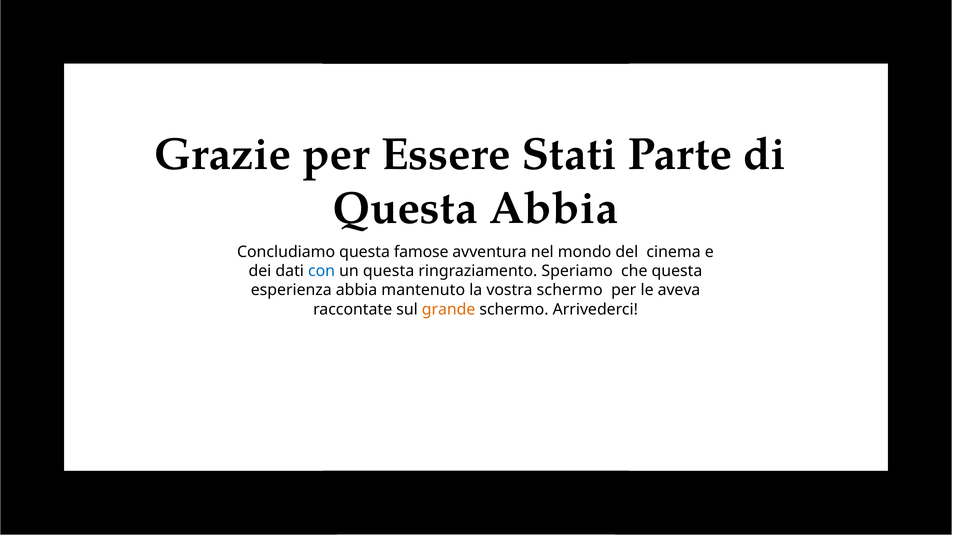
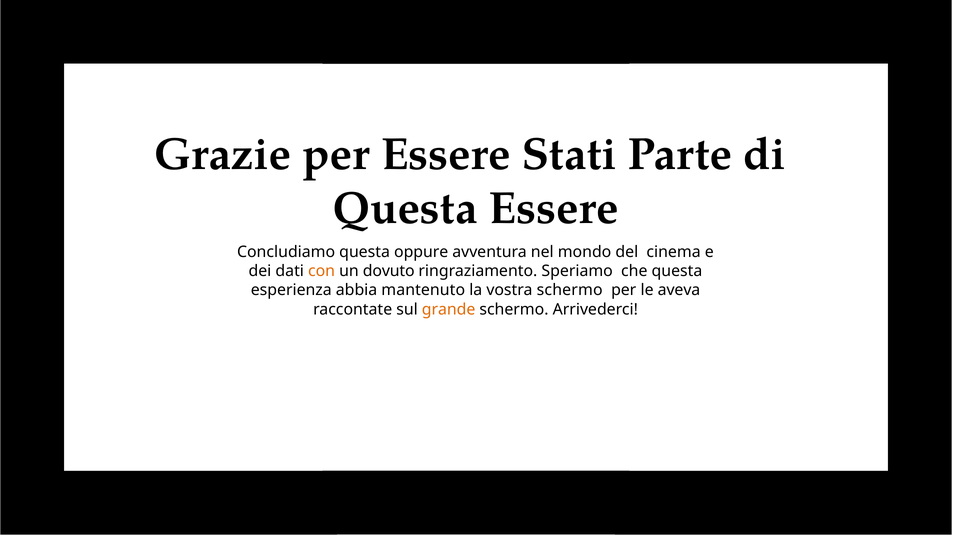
Questa Abbia: Abbia -> Essere
famose: famose -> oppure
con colour: blue -> orange
un questa: questa -> dovuto
